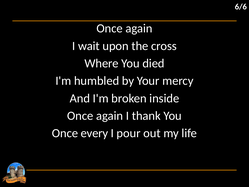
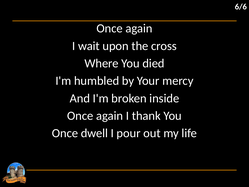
every: every -> dwell
